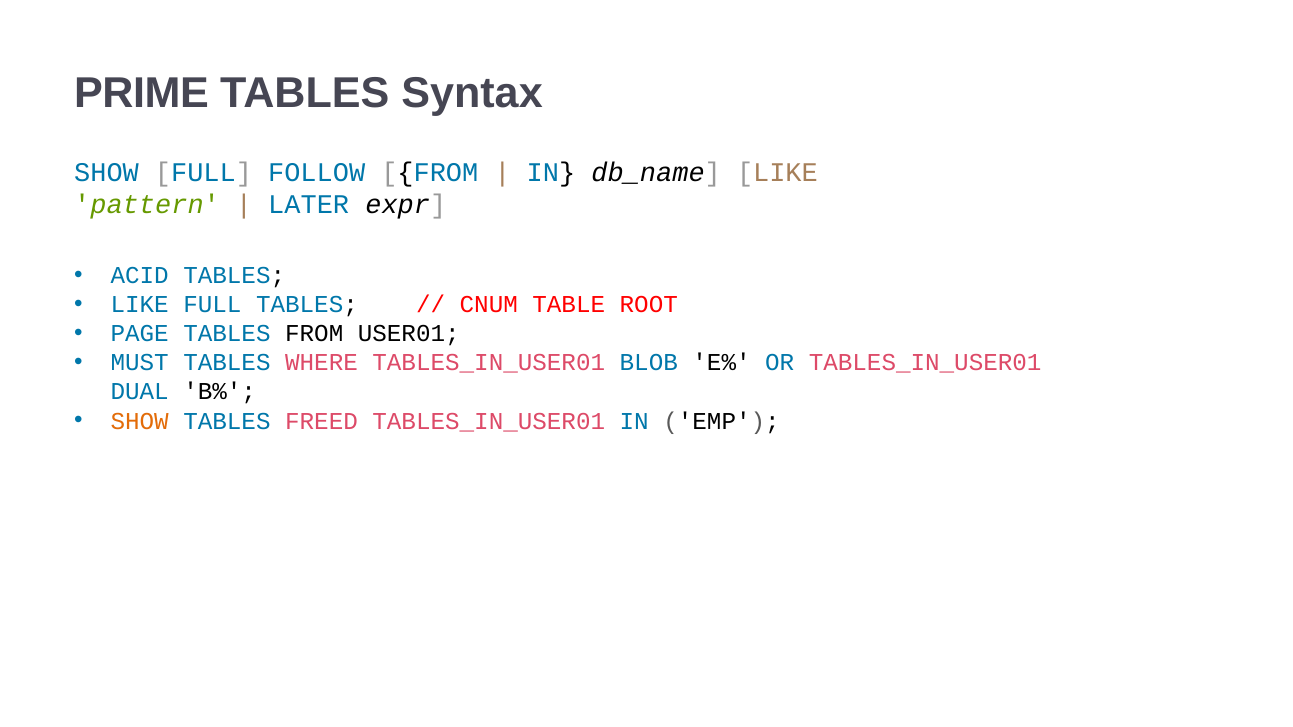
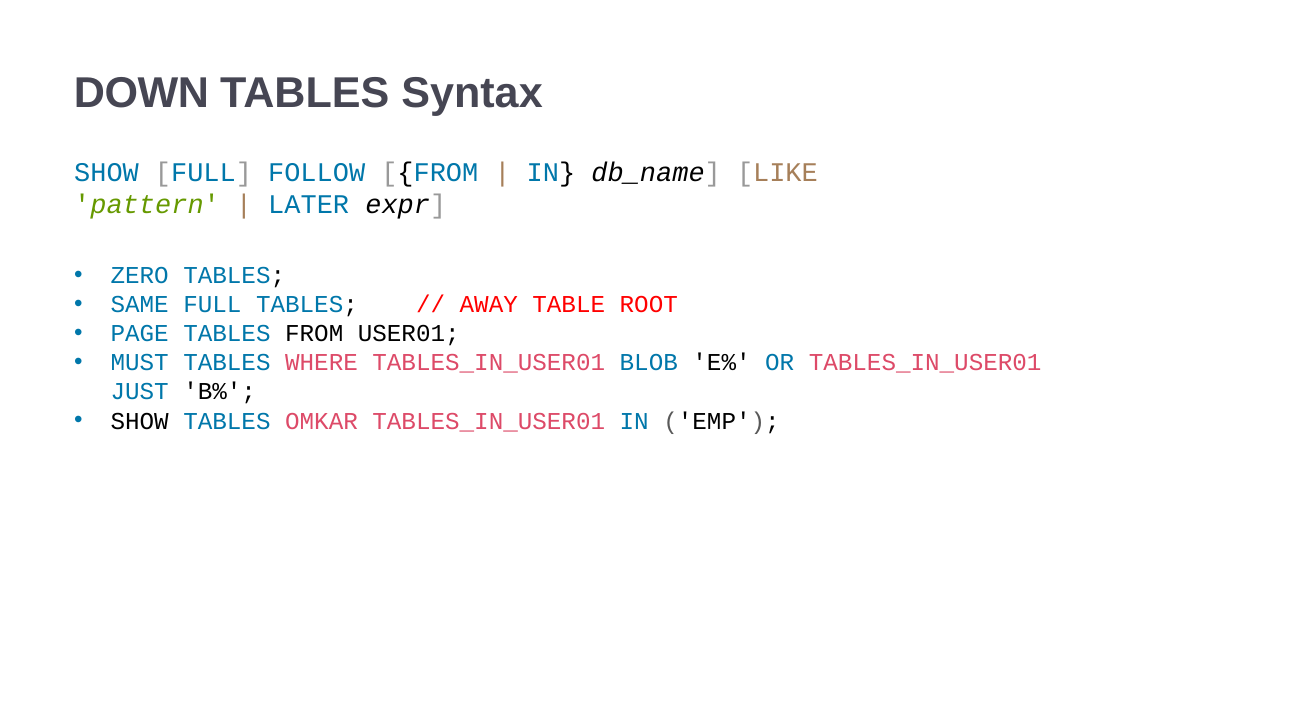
PRIME: PRIME -> DOWN
ACID: ACID -> ZERO
LIKE at (140, 305): LIKE -> SAME
CNUM: CNUM -> AWAY
DUAL: DUAL -> JUST
SHOW at (140, 421) colour: orange -> black
FREED: FREED -> OMKAR
